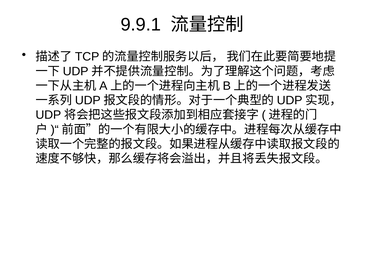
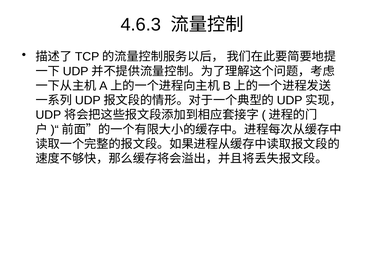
9.9.1: 9.9.1 -> 4.6.3
